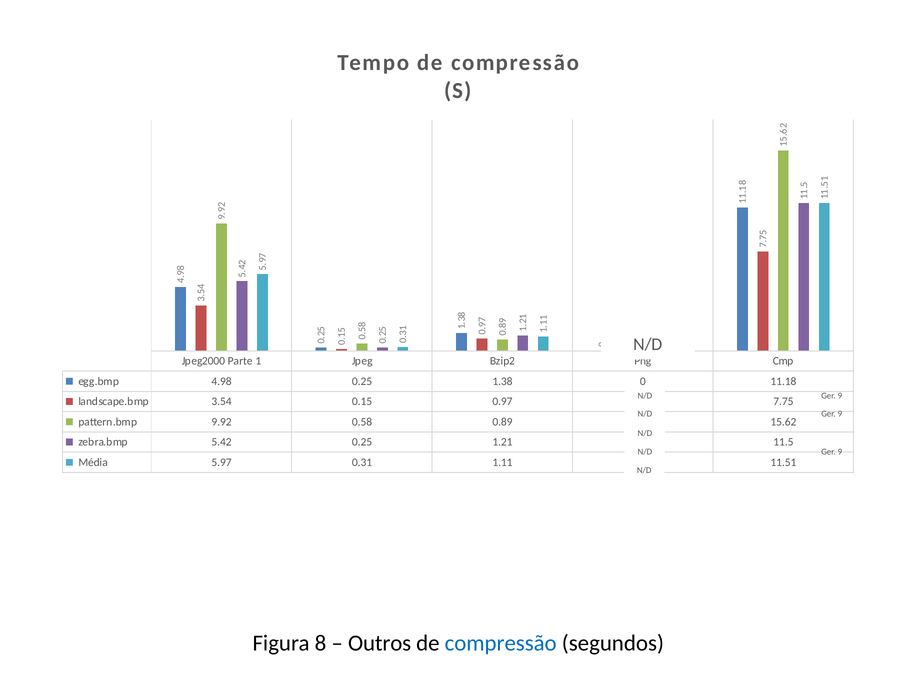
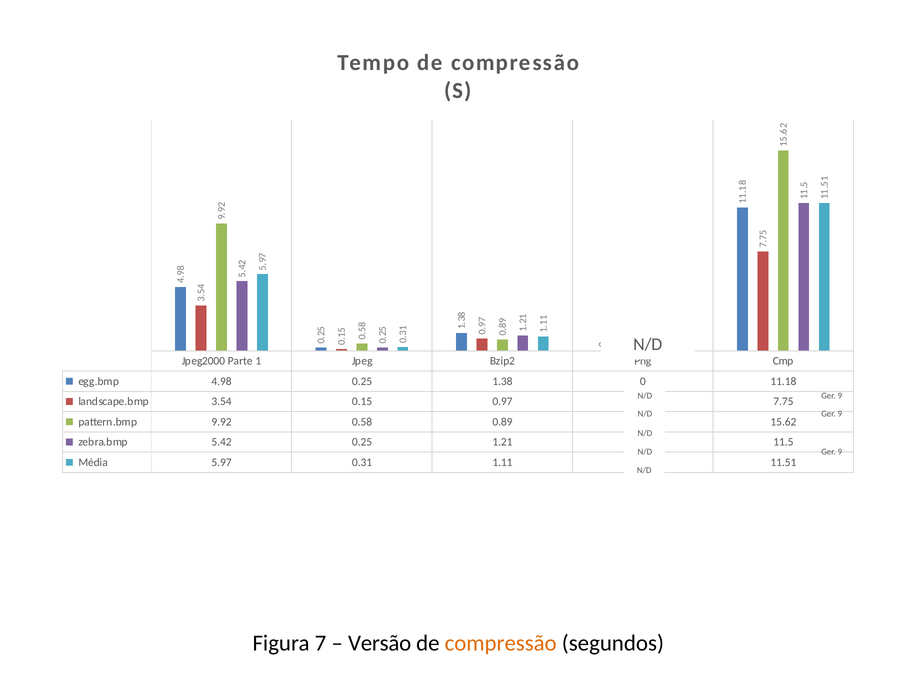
Figura 8: 8 -> 7
Outros: Outros -> Versão
compressão at (501, 643) colour: blue -> orange
